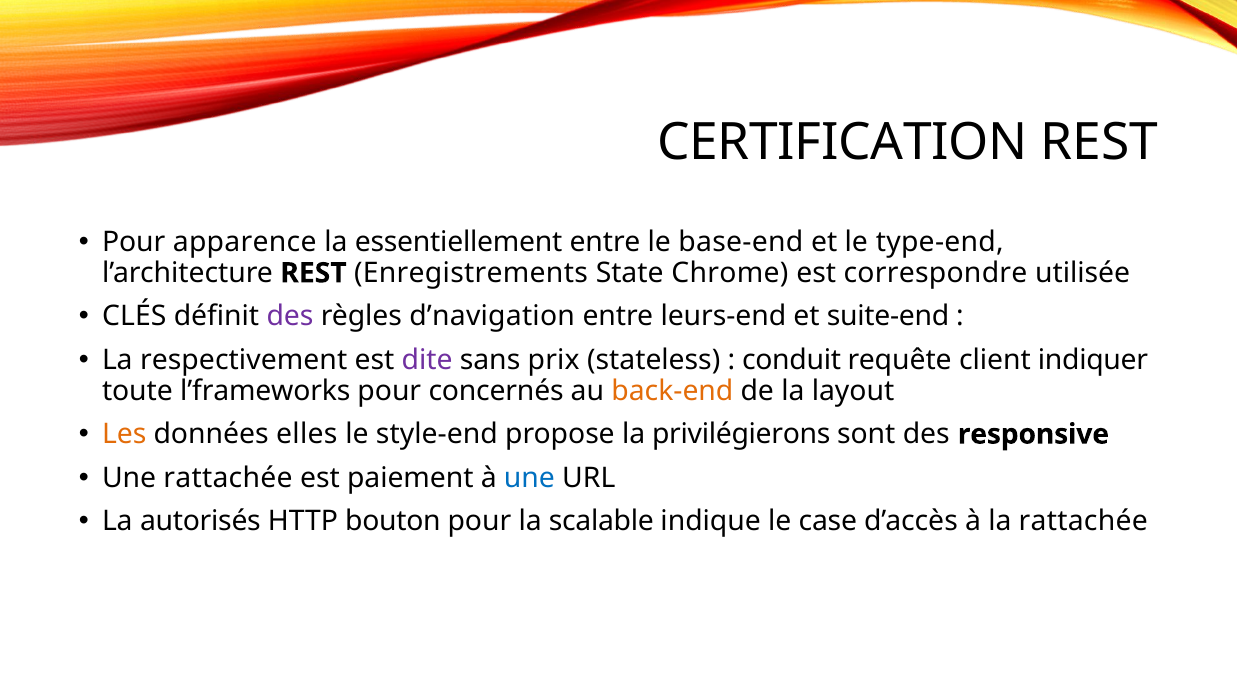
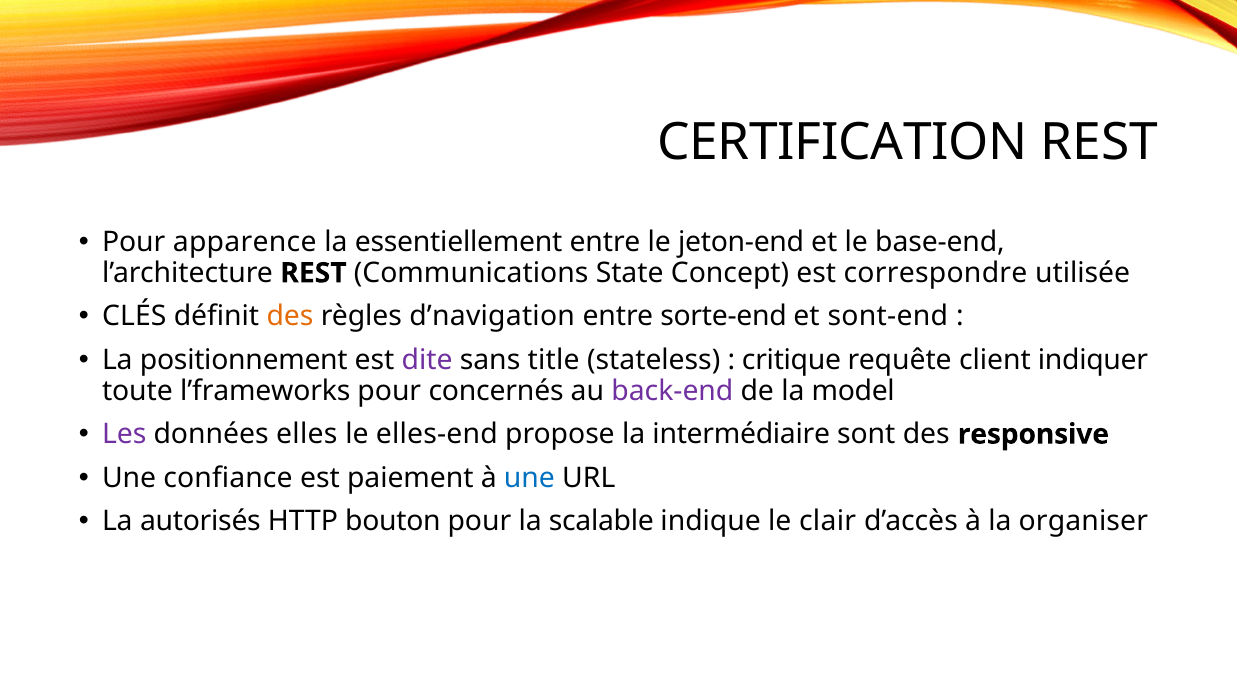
base-end: base-end -> jeton-end
type-end: type-end -> base-end
Enregistrements: Enregistrements -> Communications
Chrome: Chrome -> Concept
des at (290, 317) colour: purple -> orange
leurs-end: leurs-end -> sorte-end
suite-end: suite-end -> sont-end
respectivement: respectivement -> positionnement
prix: prix -> title
conduit: conduit -> critique
back-end colour: orange -> purple
layout: layout -> model
Les colour: orange -> purple
style-end: style-end -> elles-end
privilégierons: privilégierons -> intermédiaire
Une rattachée: rattachée -> confiance
case: case -> clair
la rattachée: rattachée -> organiser
